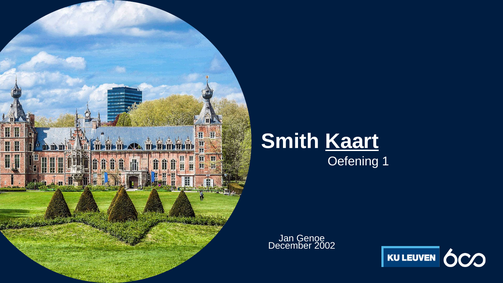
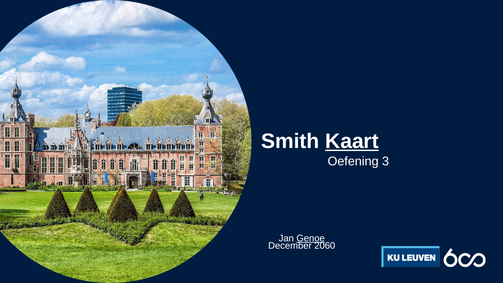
1: 1 -> 3
Genoe underline: none -> present
2002: 2002 -> 2060
